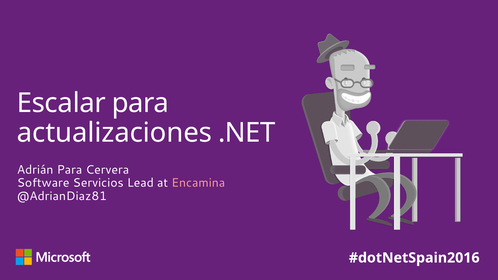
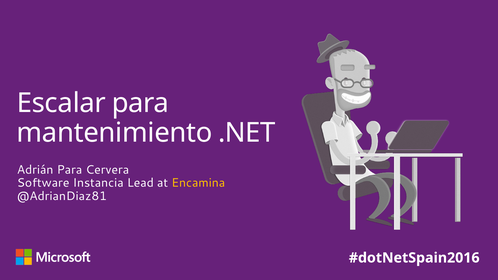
actualizaciones: actualizaciones -> mantenimiento
Servicios: Servicios -> Instancia
Encamina colour: pink -> yellow
